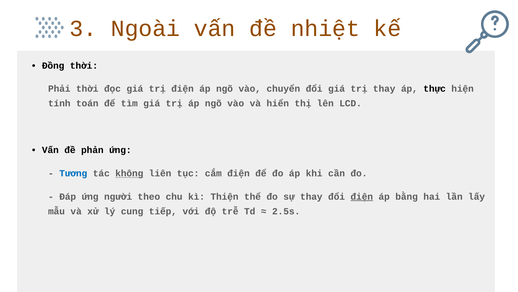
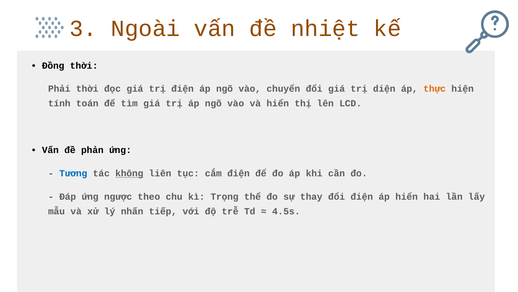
trị thay: thay -> diện
thực colour: black -> orange
người: người -> ngược
Thiện: Thiện -> Trọng
điện at (362, 196) underline: present -> none
áp bằng: bằng -> hiển
cung: cung -> nhấn
2.5s: 2.5s -> 4.5s
